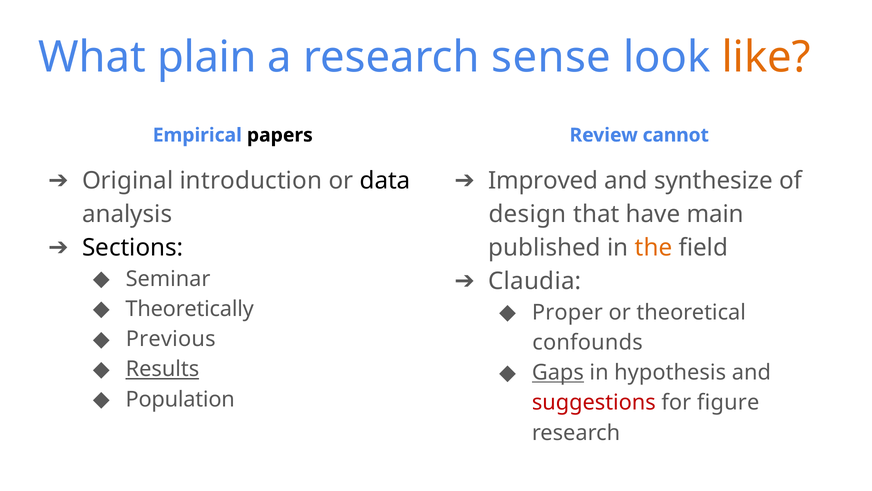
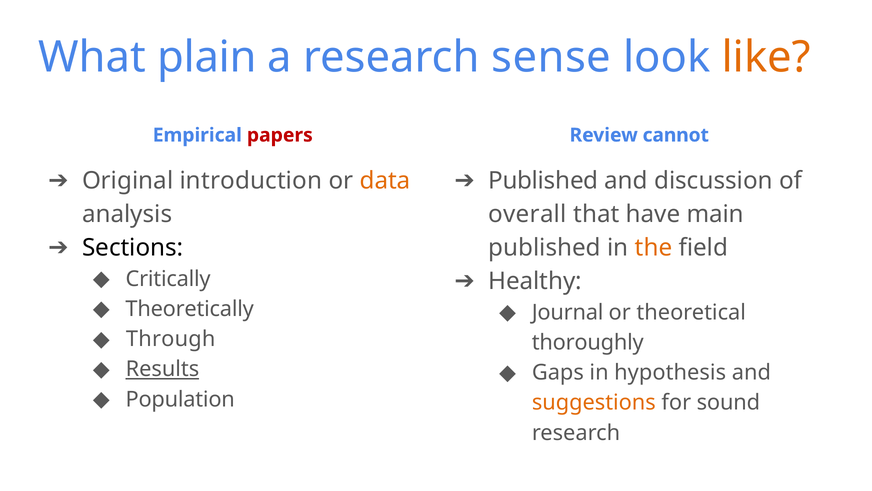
papers colour: black -> red
data colour: black -> orange
Improved at (543, 180): Improved -> Published
synthesize: synthesize -> discussion
design: design -> overall
Seminar: Seminar -> Critically
Claudia: Claudia -> Healthy
Proper: Proper -> Journal
Previous: Previous -> Through
confounds: confounds -> thoroughly
Gaps underline: present -> none
suggestions colour: red -> orange
figure: figure -> sound
